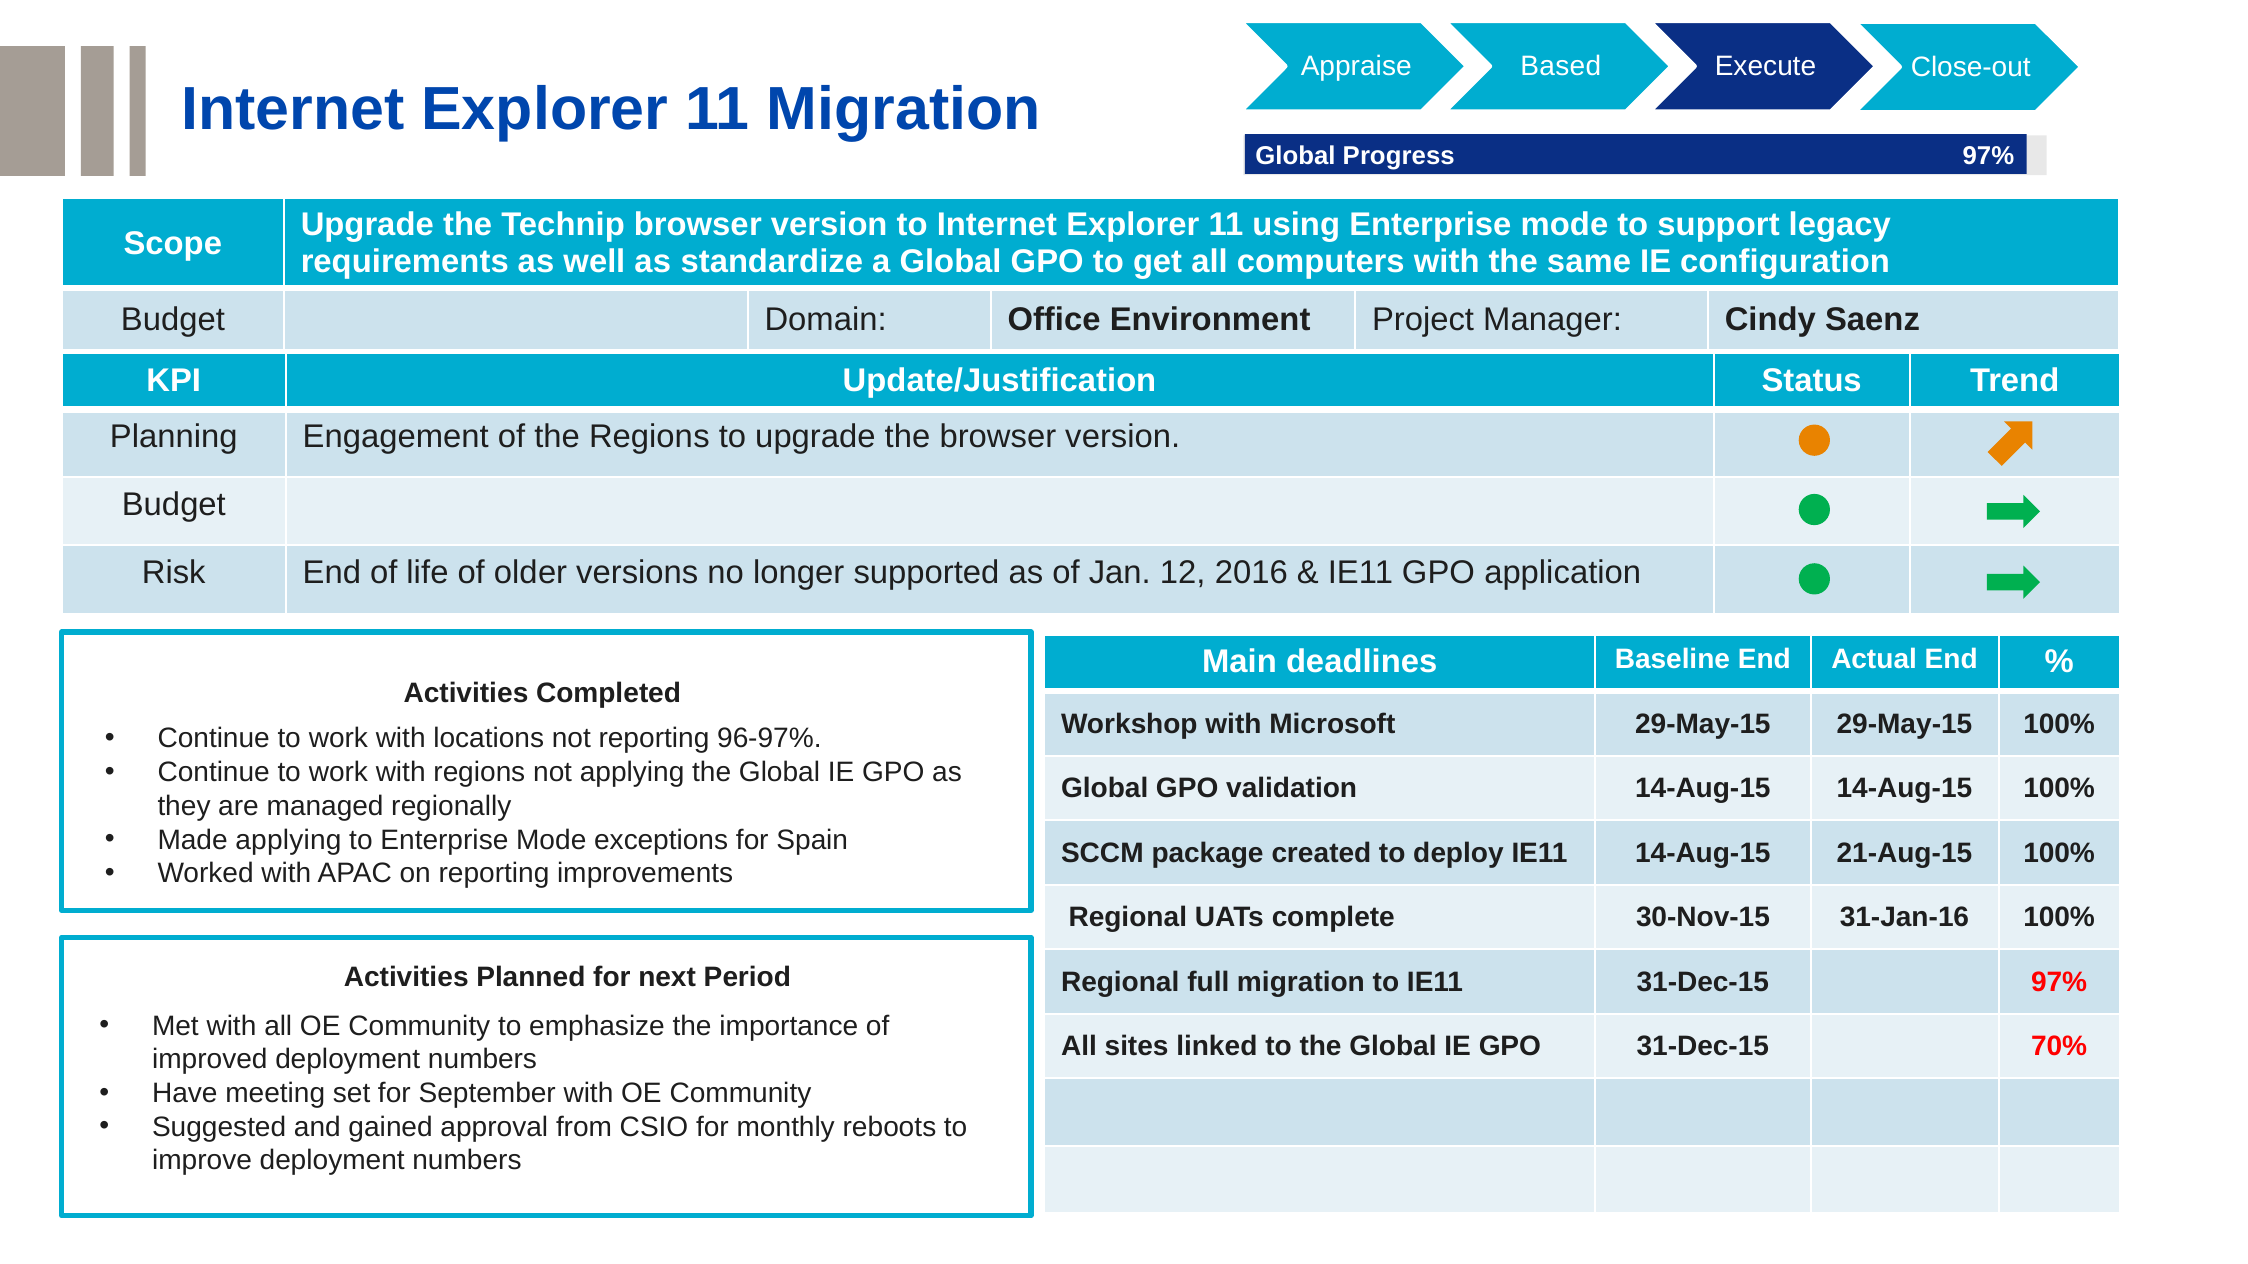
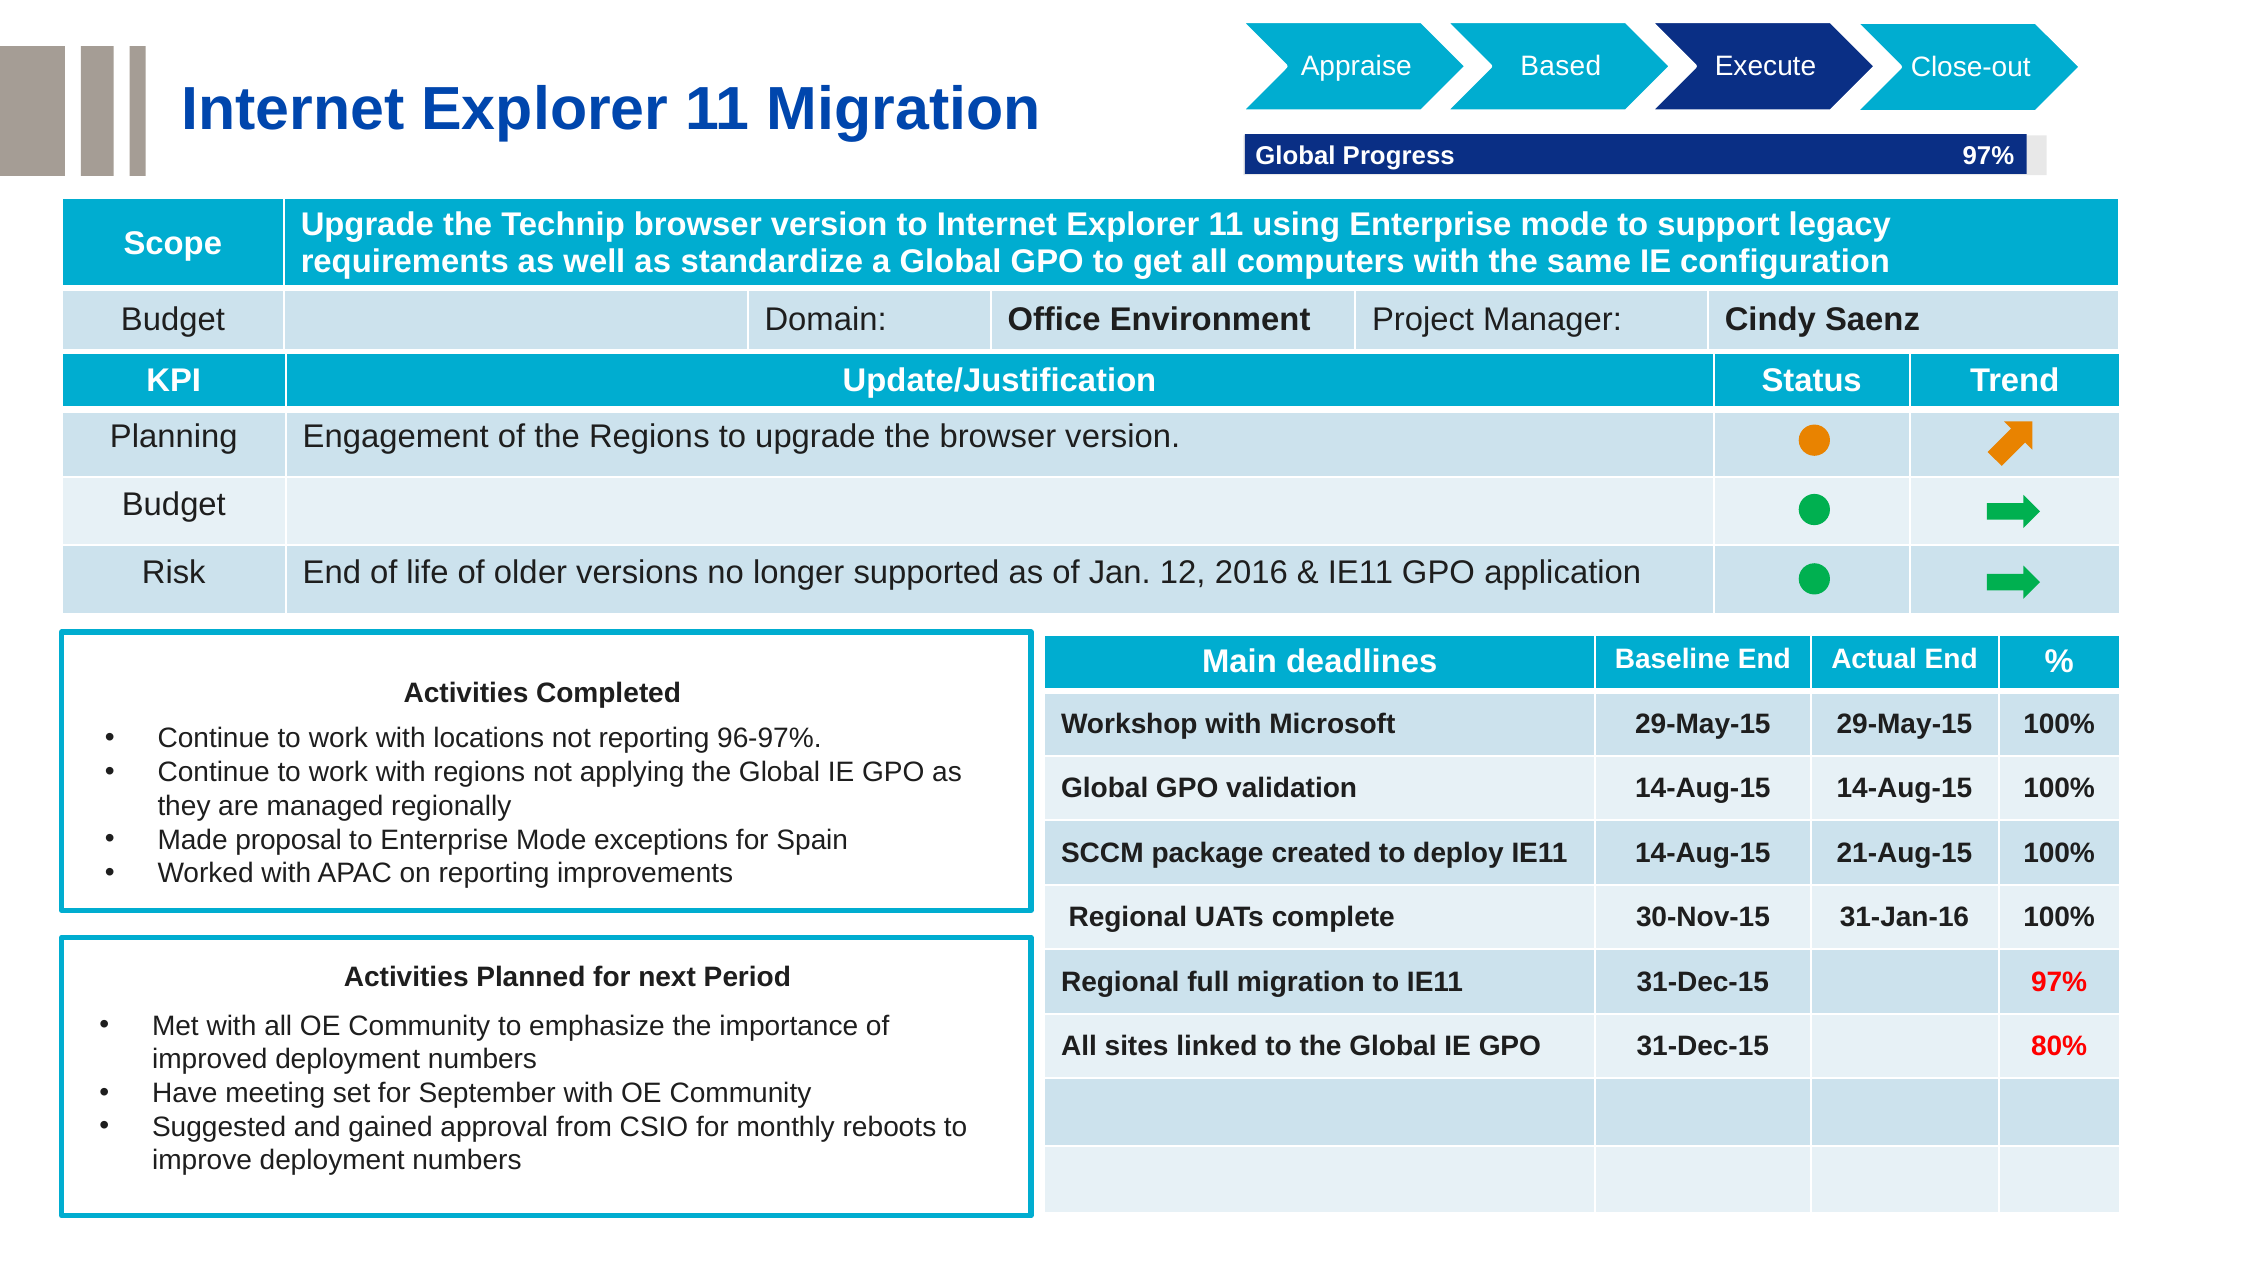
Made applying: applying -> proposal
70%: 70% -> 80%
